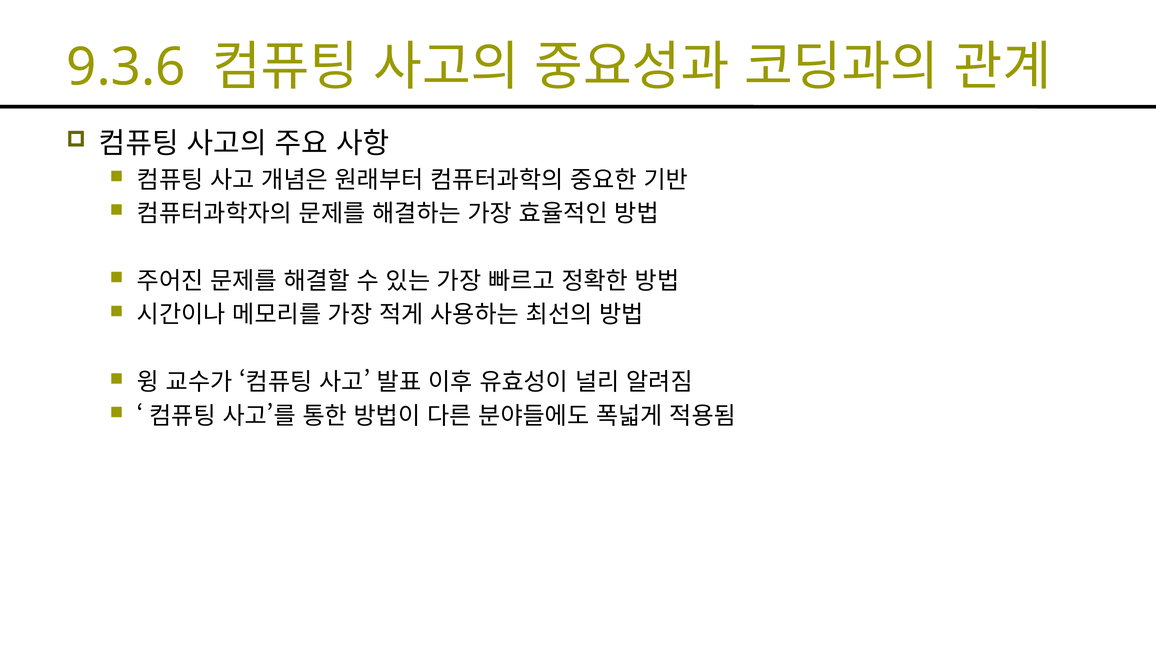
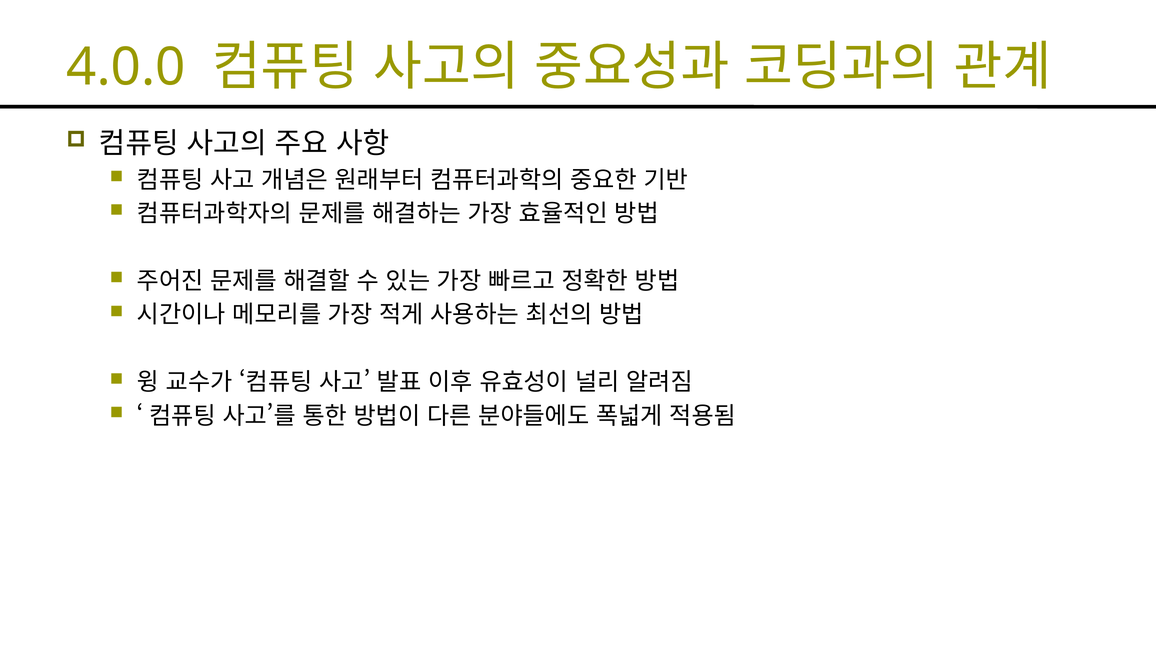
9.3.6: 9.3.6 -> 4.0.0
